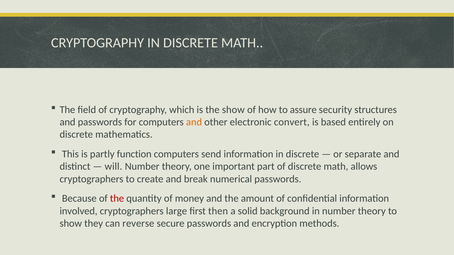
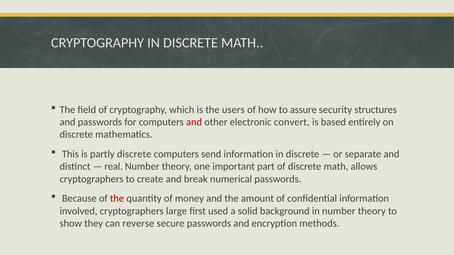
the show: show -> users
and at (194, 122) colour: orange -> red
partly function: function -> discrete
will: will -> real
then: then -> used
